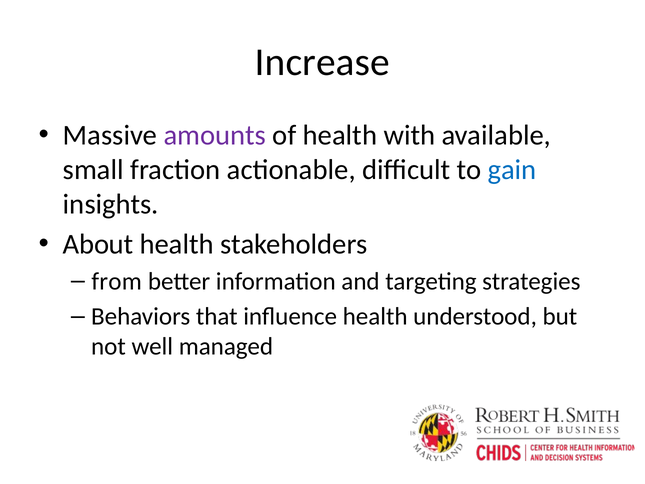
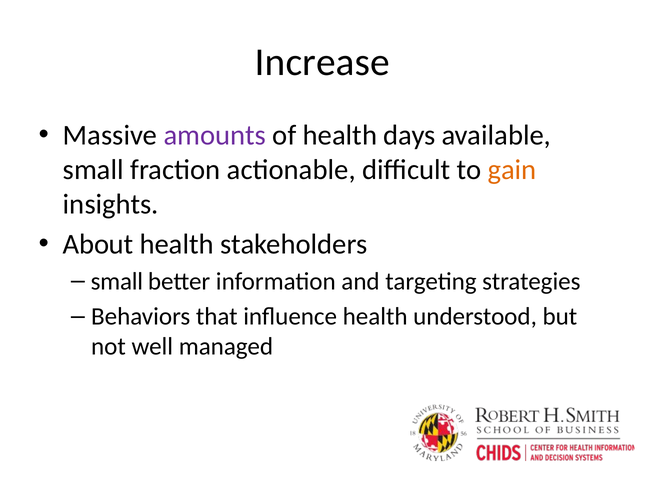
with: with -> days
gain colour: blue -> orange
from at (117, 281): from -> small
